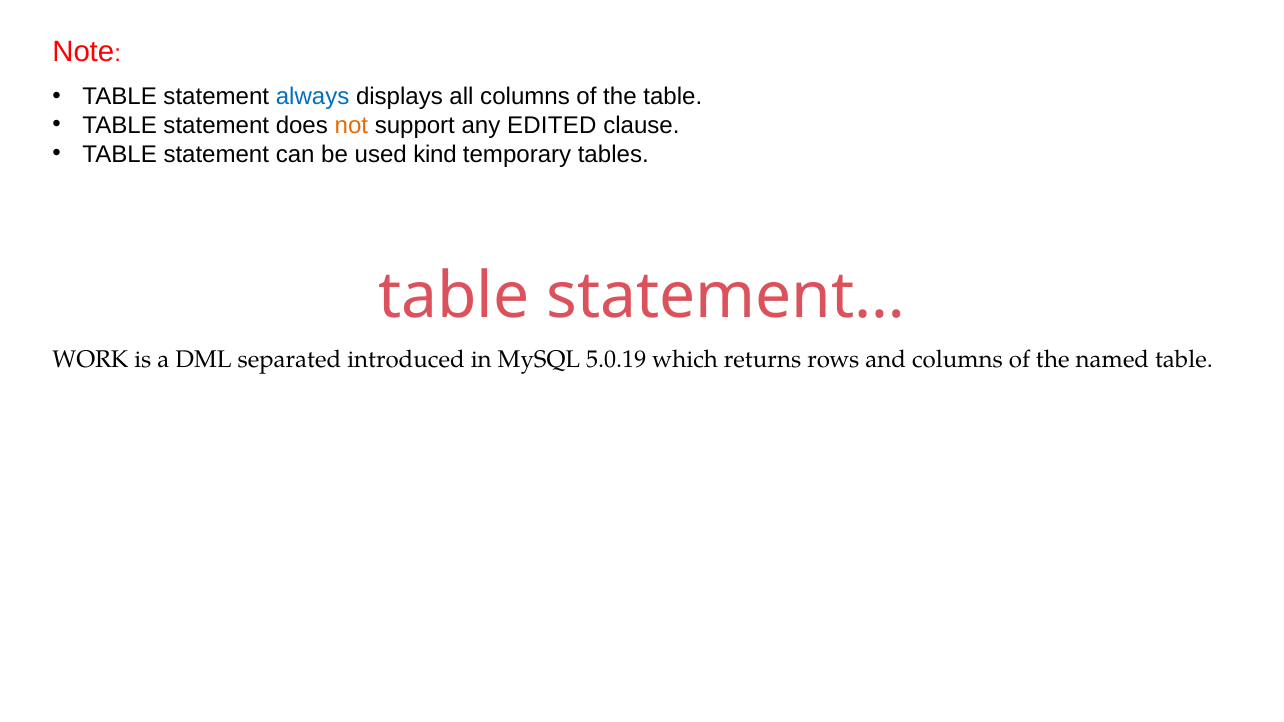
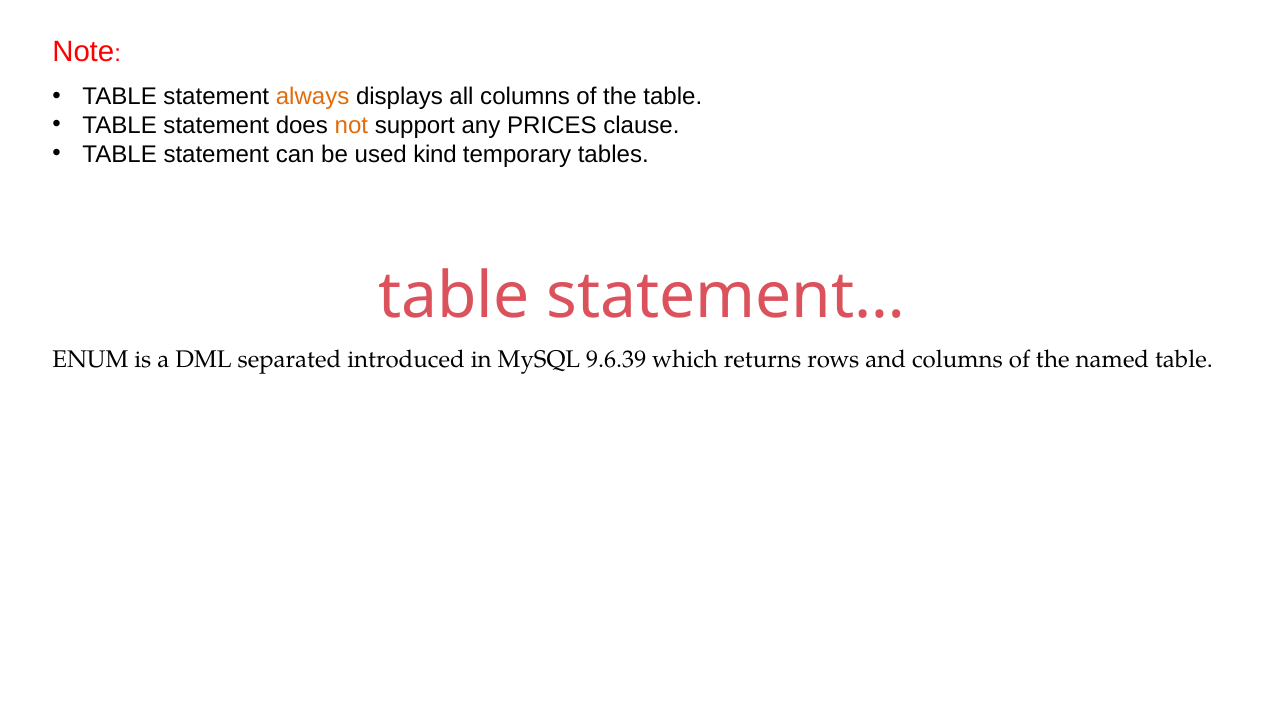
always colour: blue -> orange
EDITED: EDITED -> PRICES
WORK: WORK -> ENUM
5.0.19: 5.0.19 -> 9.6.39
